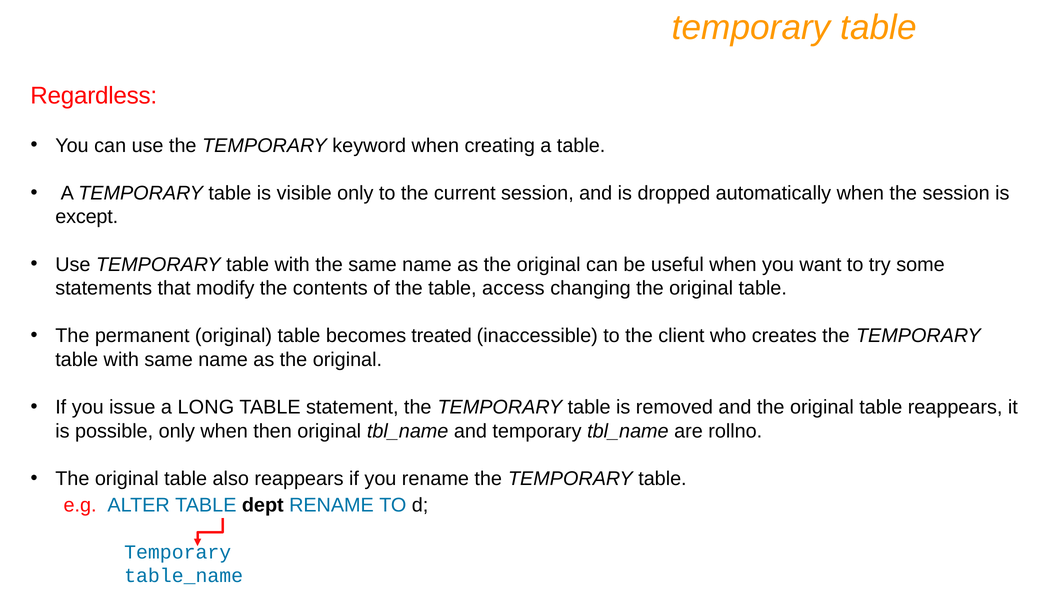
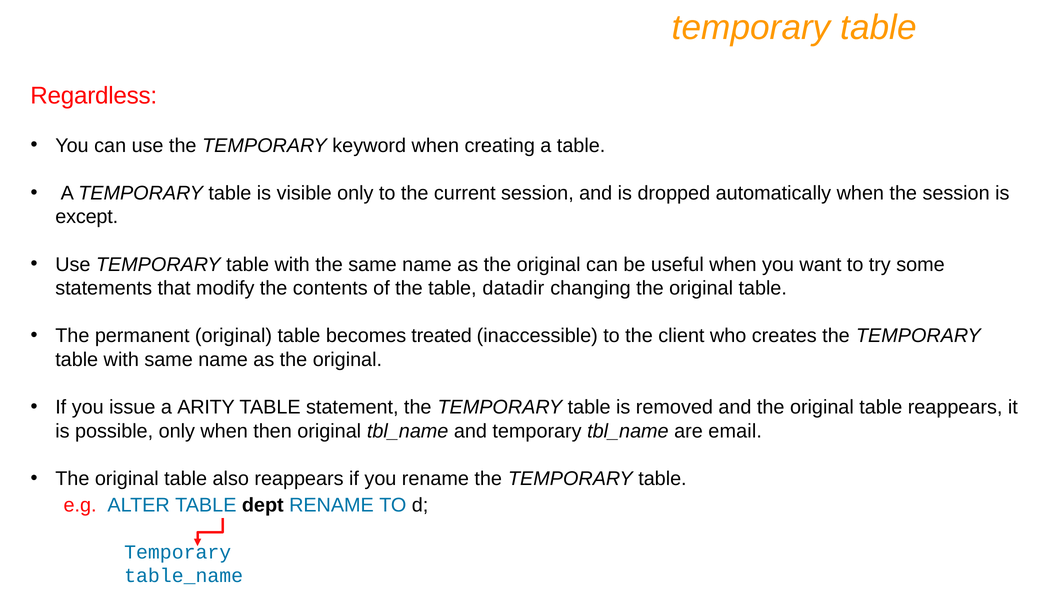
access: access -> datadir
LONG: LONG -> ARITY
rollno: rollno -> email
